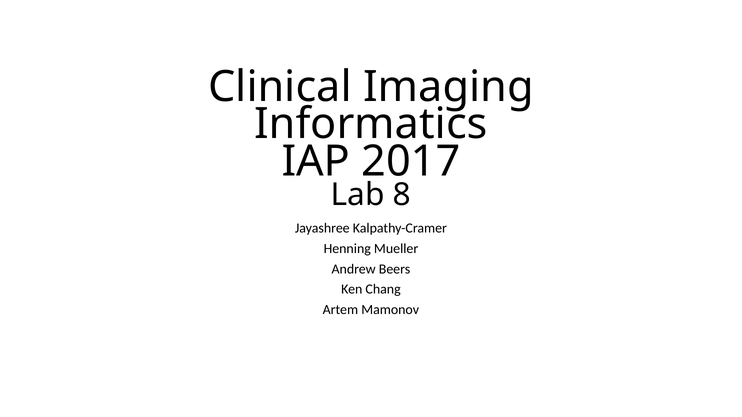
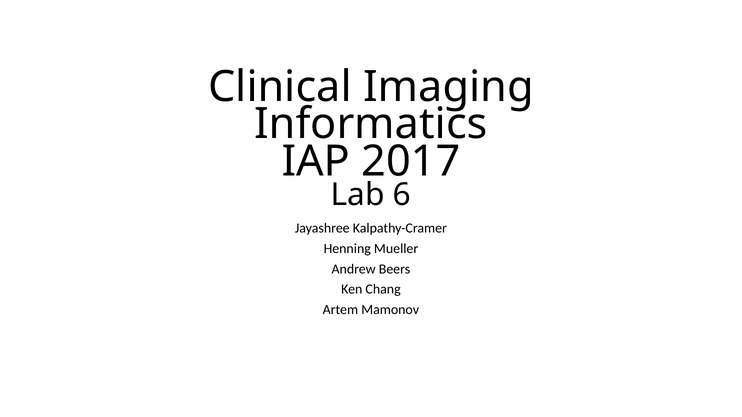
8: 8 -> 6
